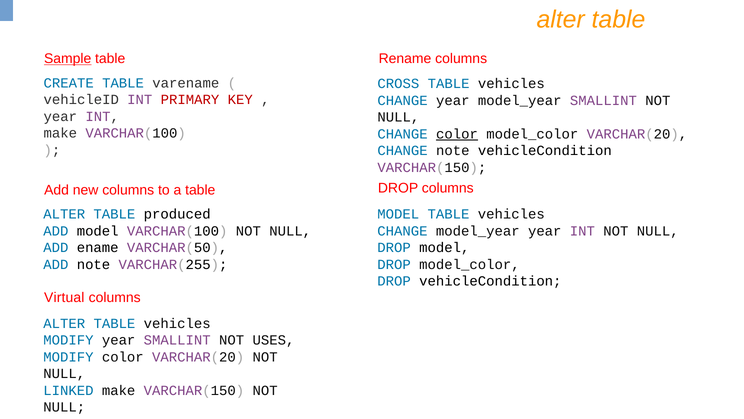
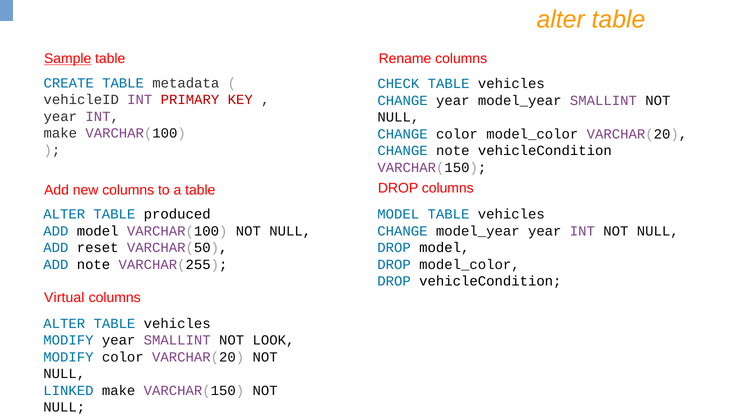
varename: varename -> metadata
CROSS: CROSS -> CHECK
color at (457, 134) underline: present -> none
ename: ename -> reset
USES: USES -> LOOK
